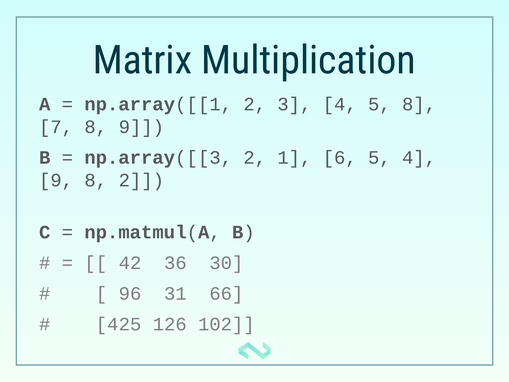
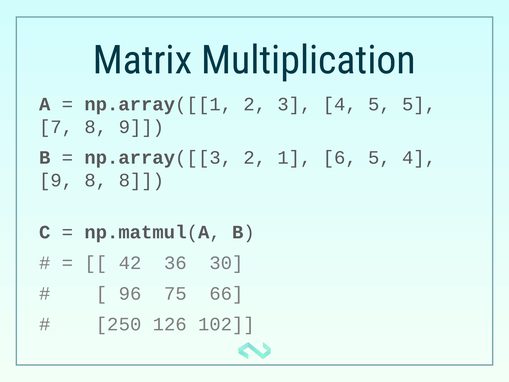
5 8: 8 -> 5
8 2: 2 -> 8
31: 31 -> 75
425: 425 -> 250
